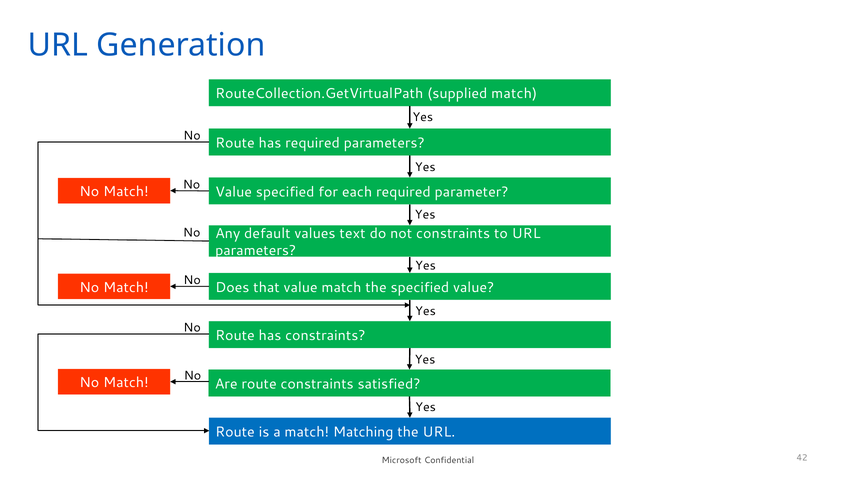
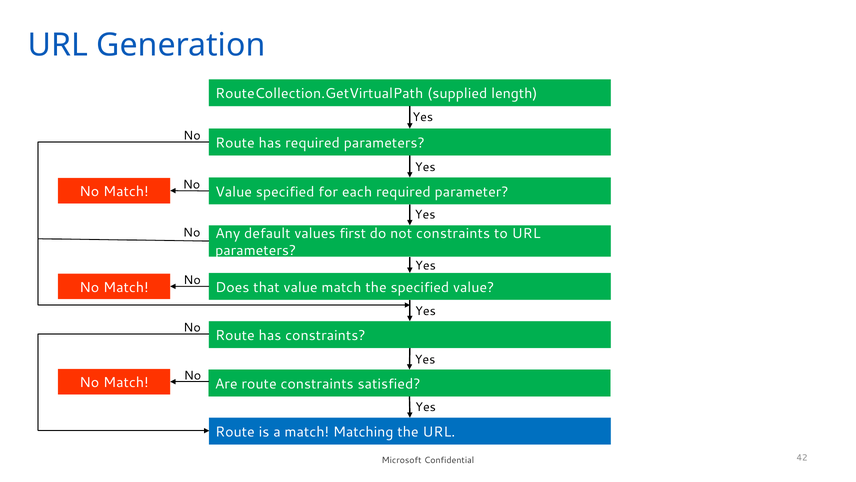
supplied match: match -> length
text: text -> first
